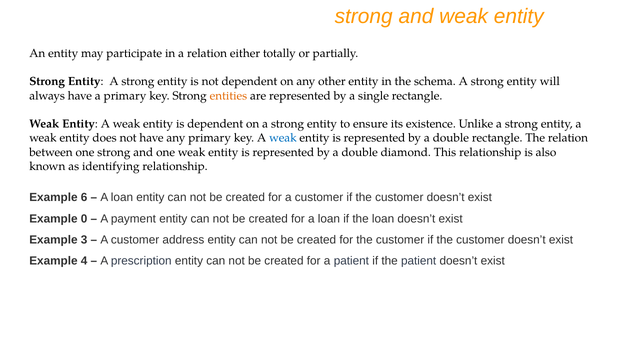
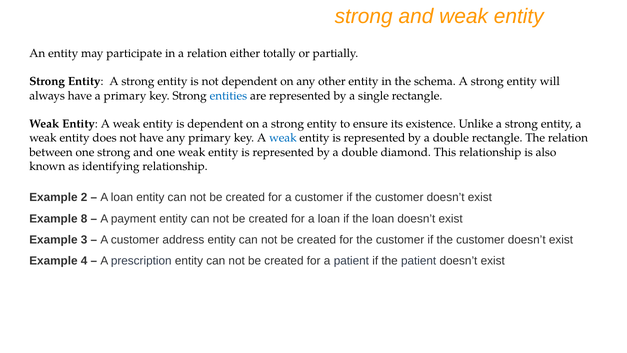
entities colour: orange -> blue
6: 6 -> 2
0: 0 -> 8
